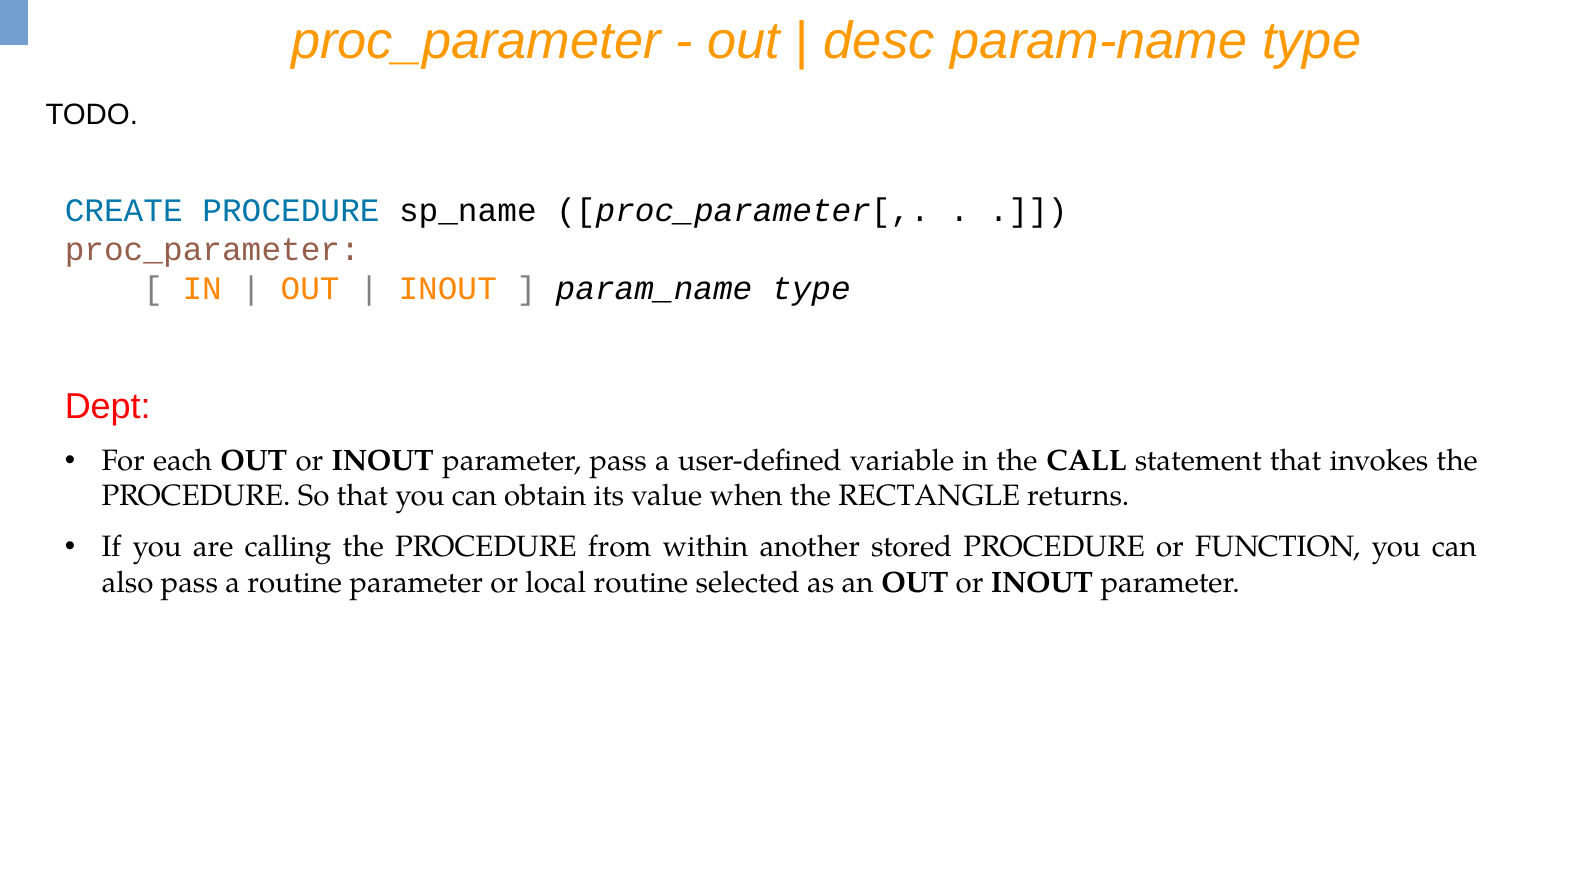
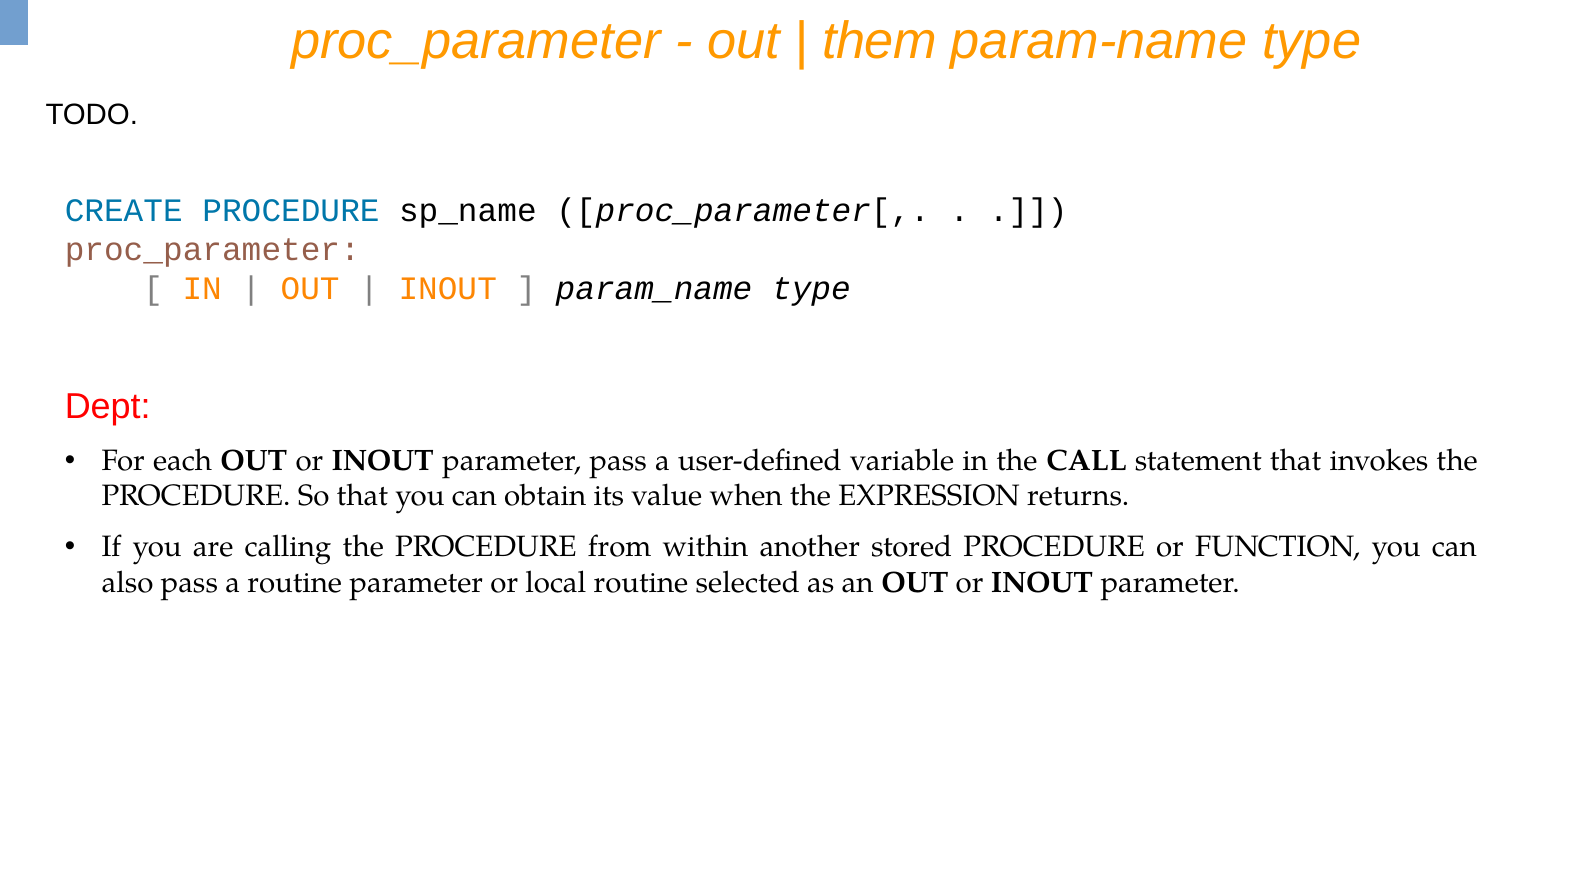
desc: desc -> them
RECTANGLE: RECTANGLE -> EXPRESSION
